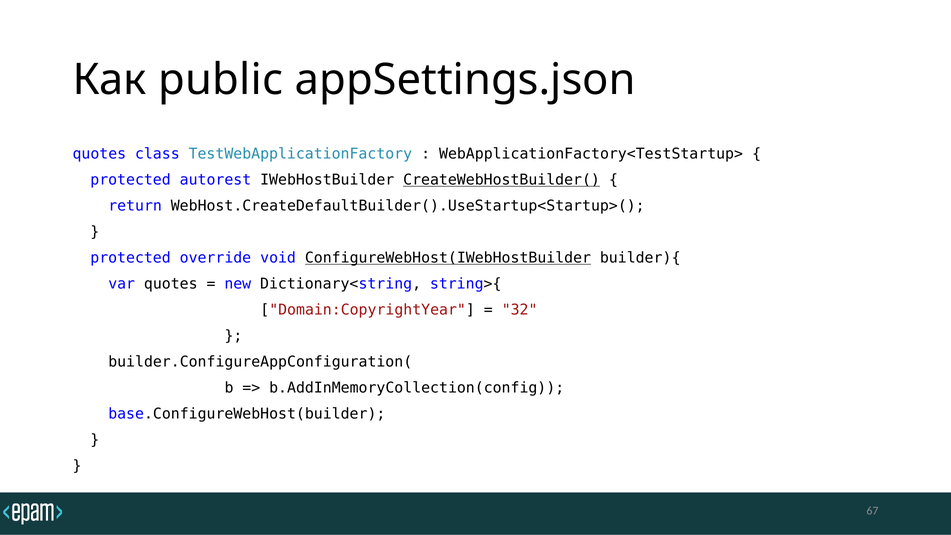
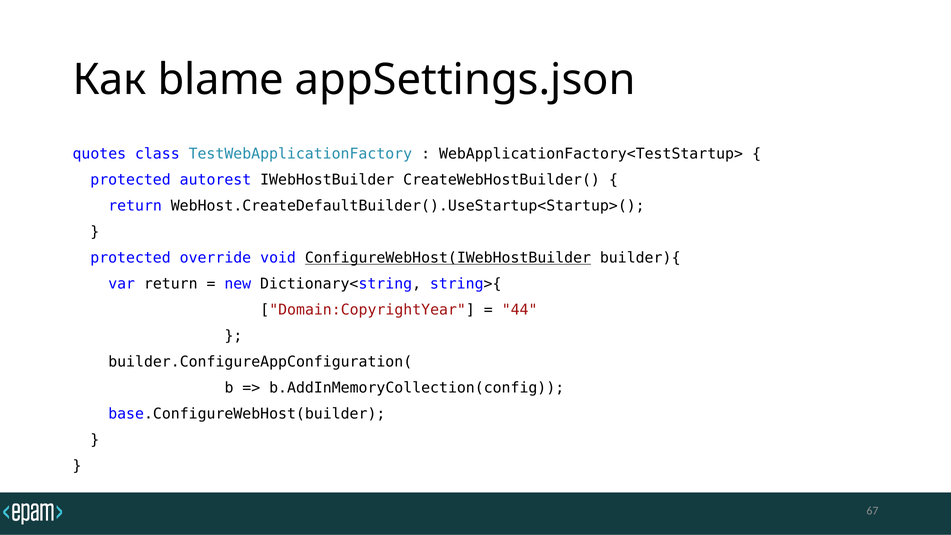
public: public -> blame
CreateWebHostBuilder( underline: present -> none
var quotes: quotes -> return
32: 32 -> 44
